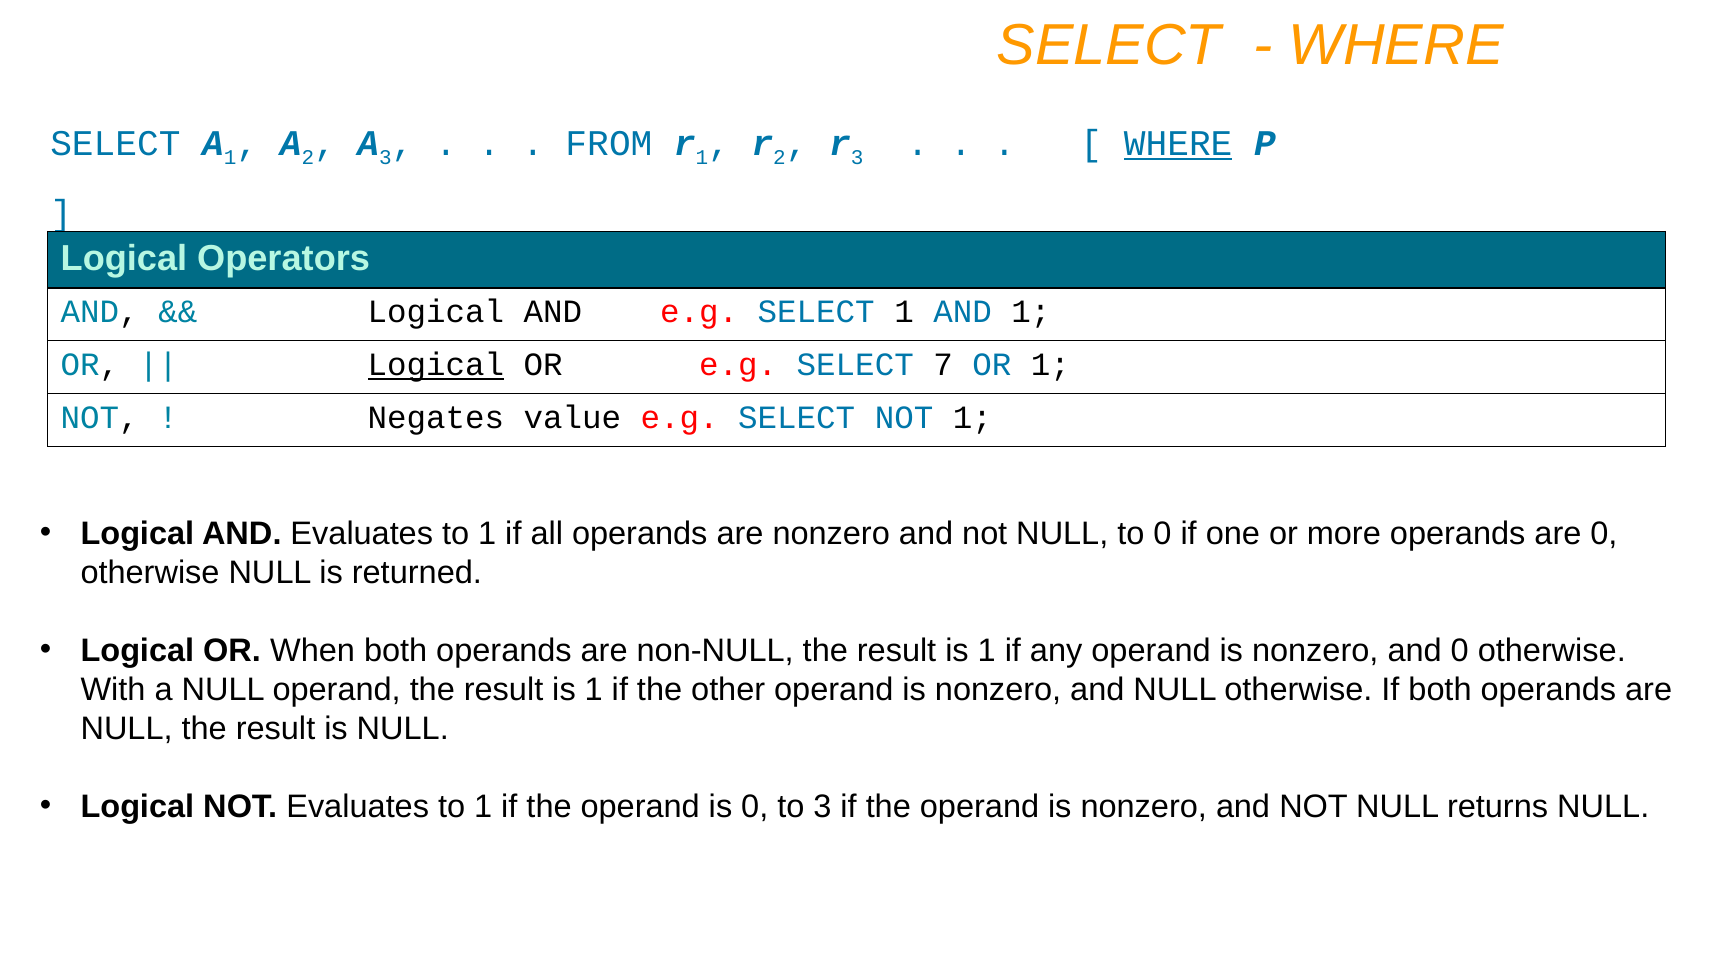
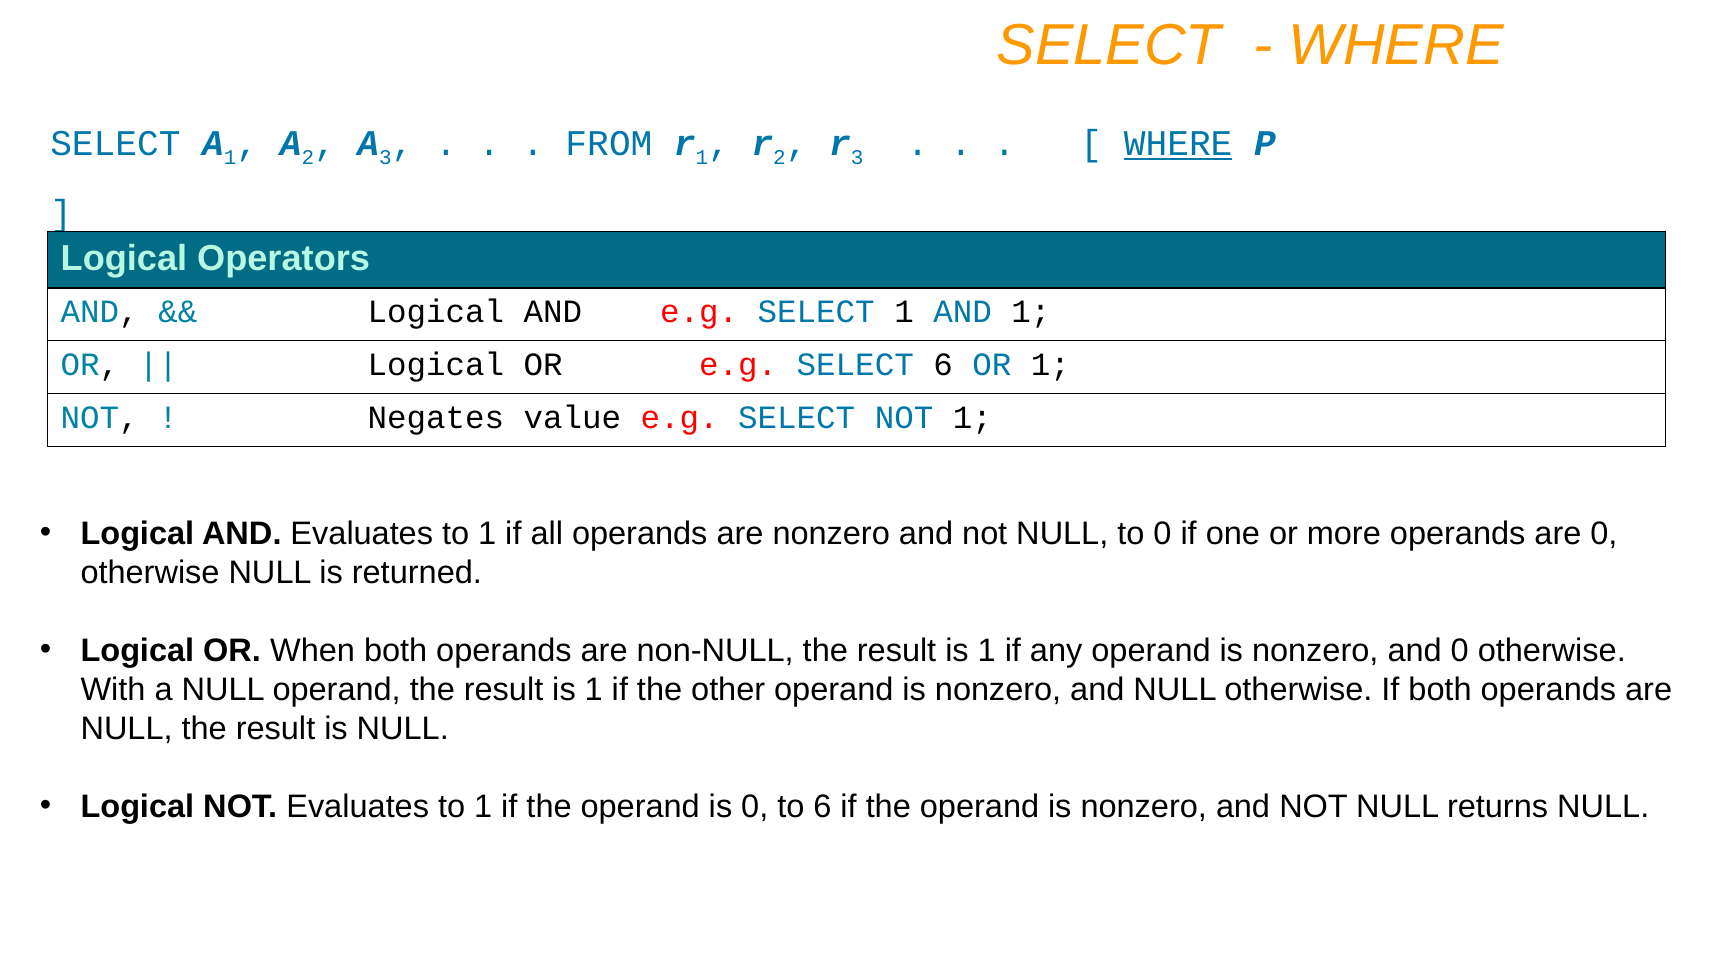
Logical at (436, 365) underline: present -> none
SELECT 7: 7 -> 6
to 3: 3 -> 6
